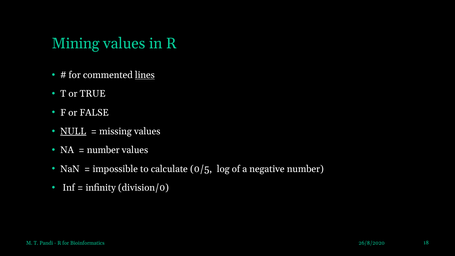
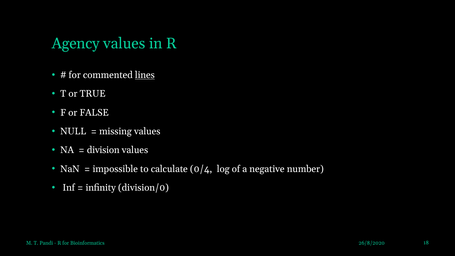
Mining: Mining -> Agency
NULL underline: present -> none
number at (103, 150): number -> division
0/5: 0/5 -> 0/4
